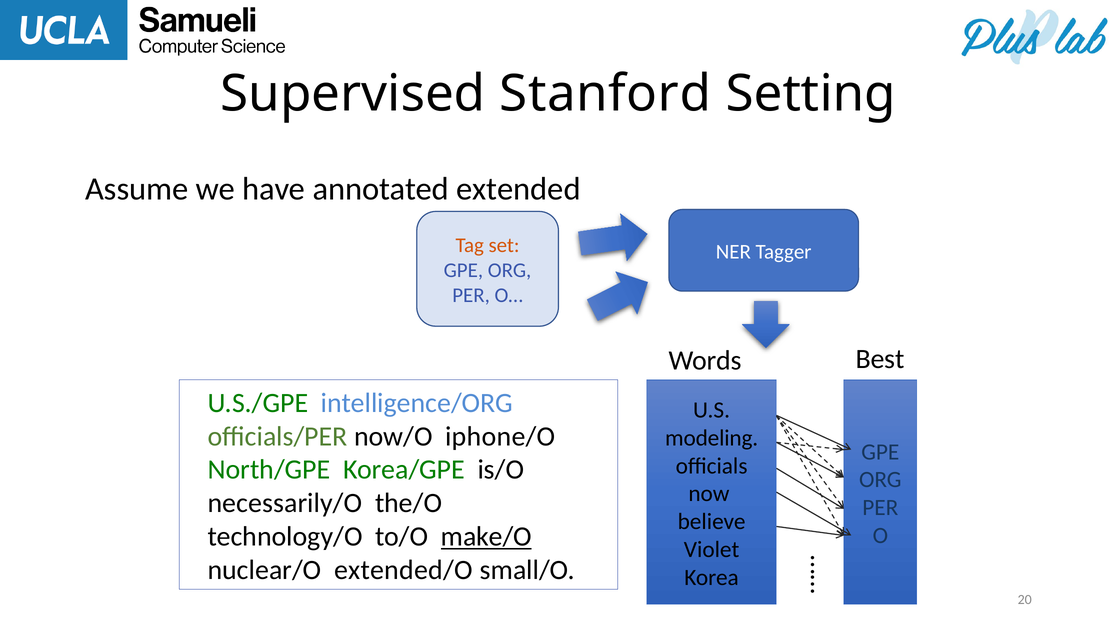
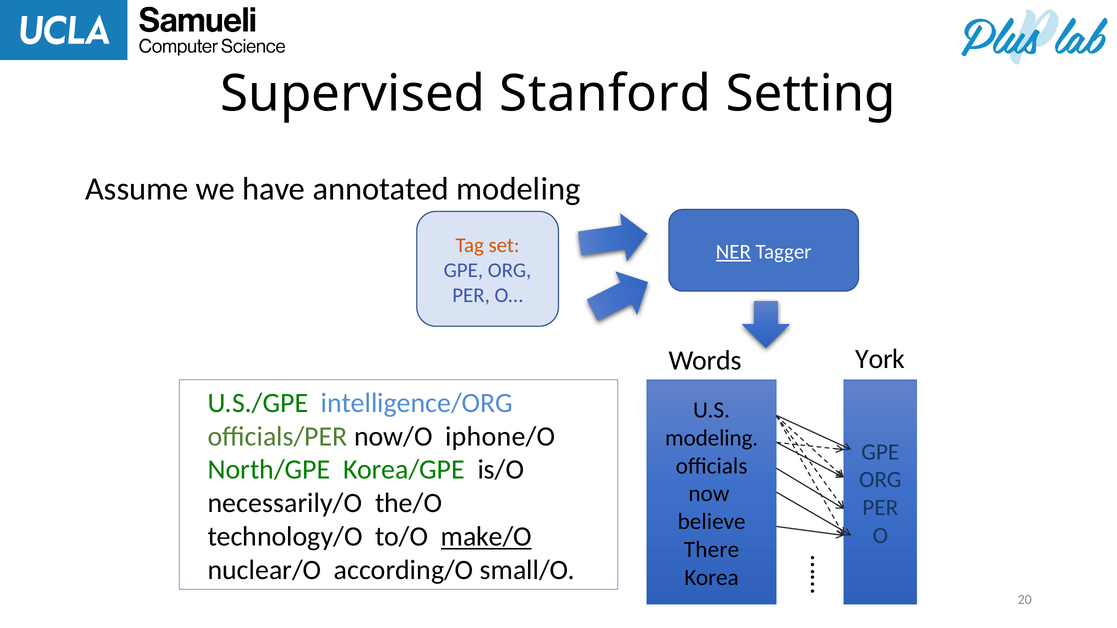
annotated extended: extended -> modeling
NER underline: none -> present
Best: Best -> York
Violet: Violet -> There
extended/O: extended/O -> according/O
